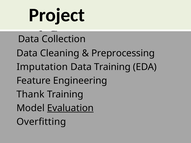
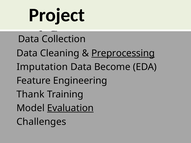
Preprocessing underline: none -> present
Data Training: Training -> Become
Overfitting: Overfitting -> Challenges
